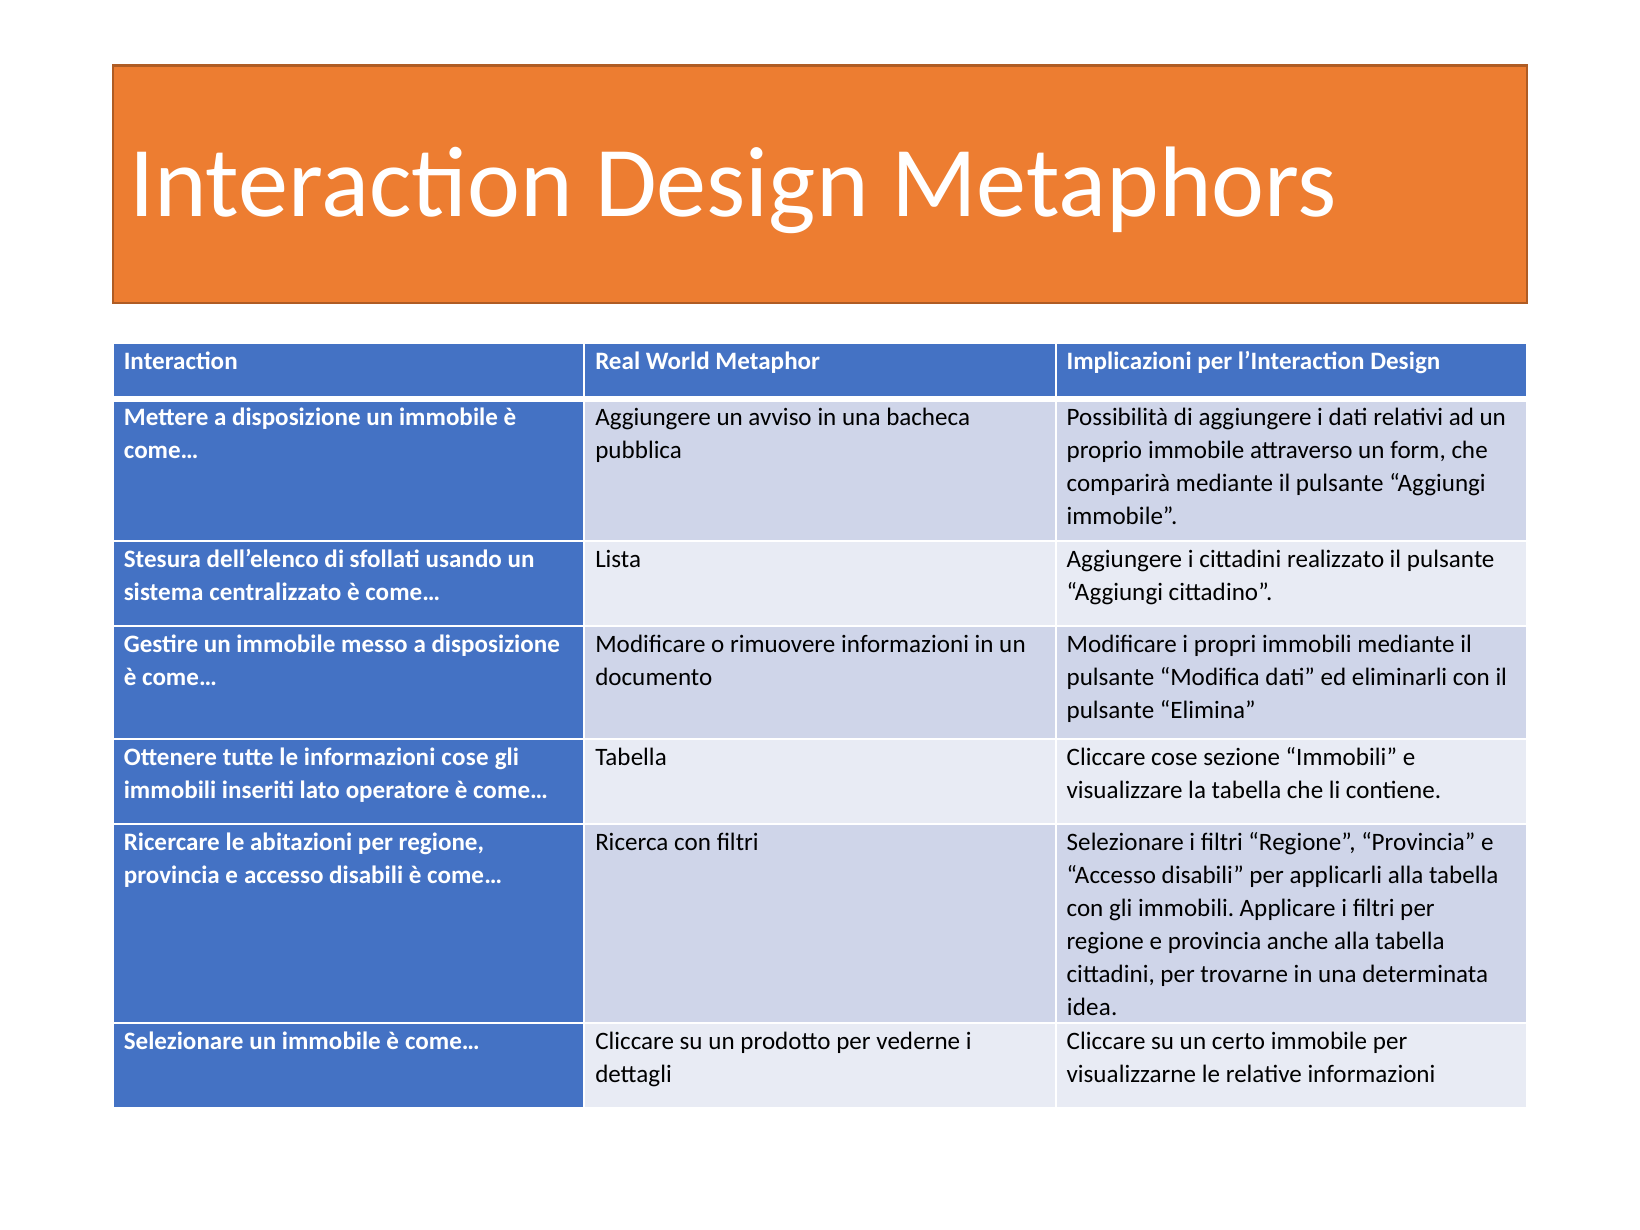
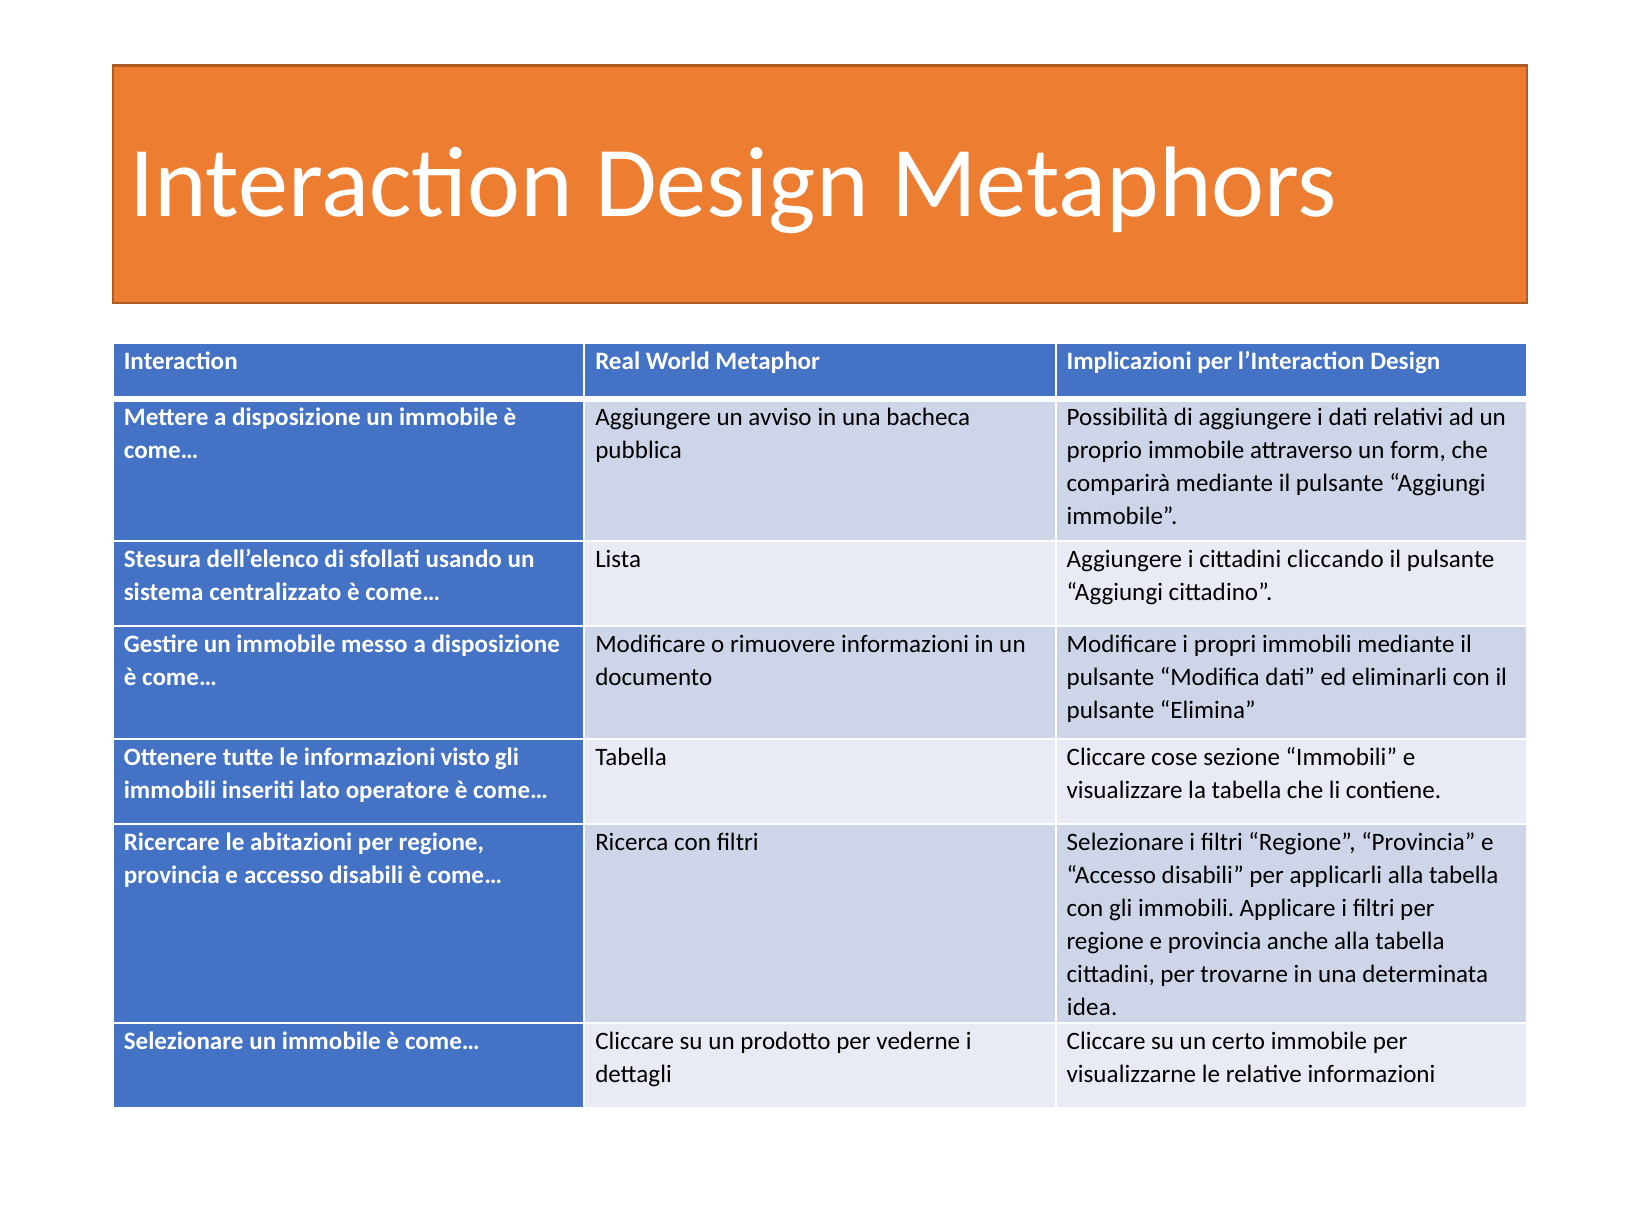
realizzato: realizzato -> cliccando
informazioni cose: cose -> visto
